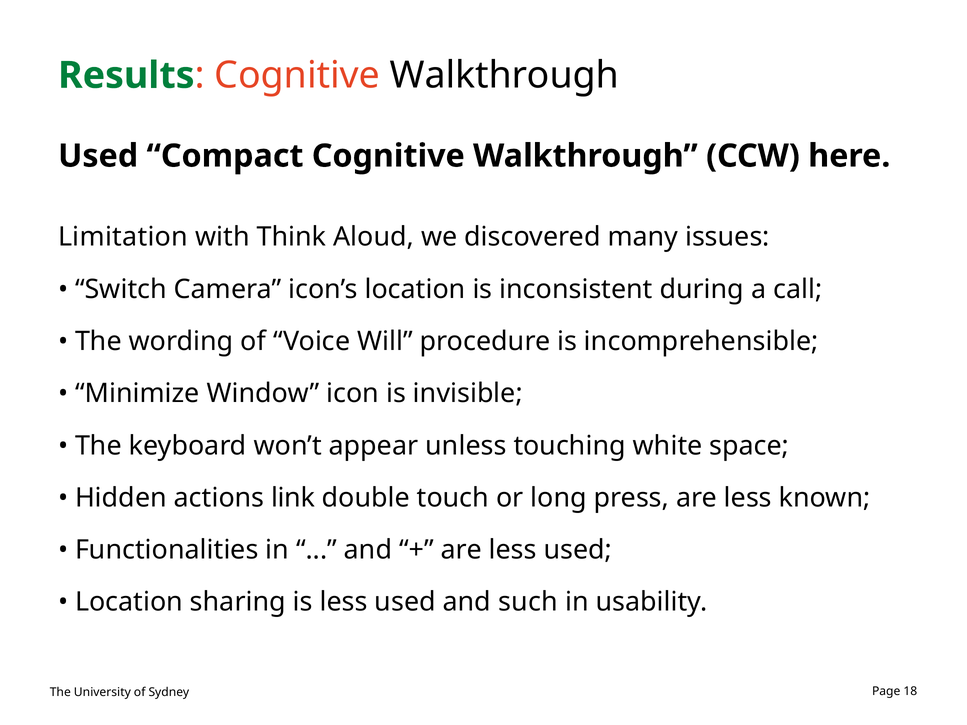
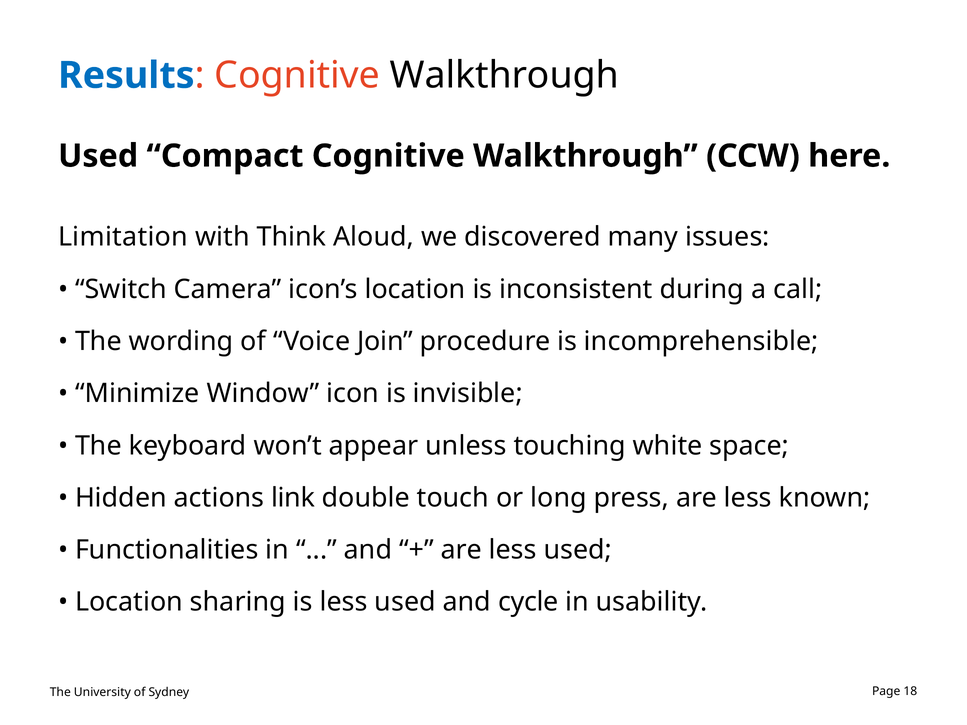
Results colour: green -> blue
Will: Will -> Join
such: such -> cycle
